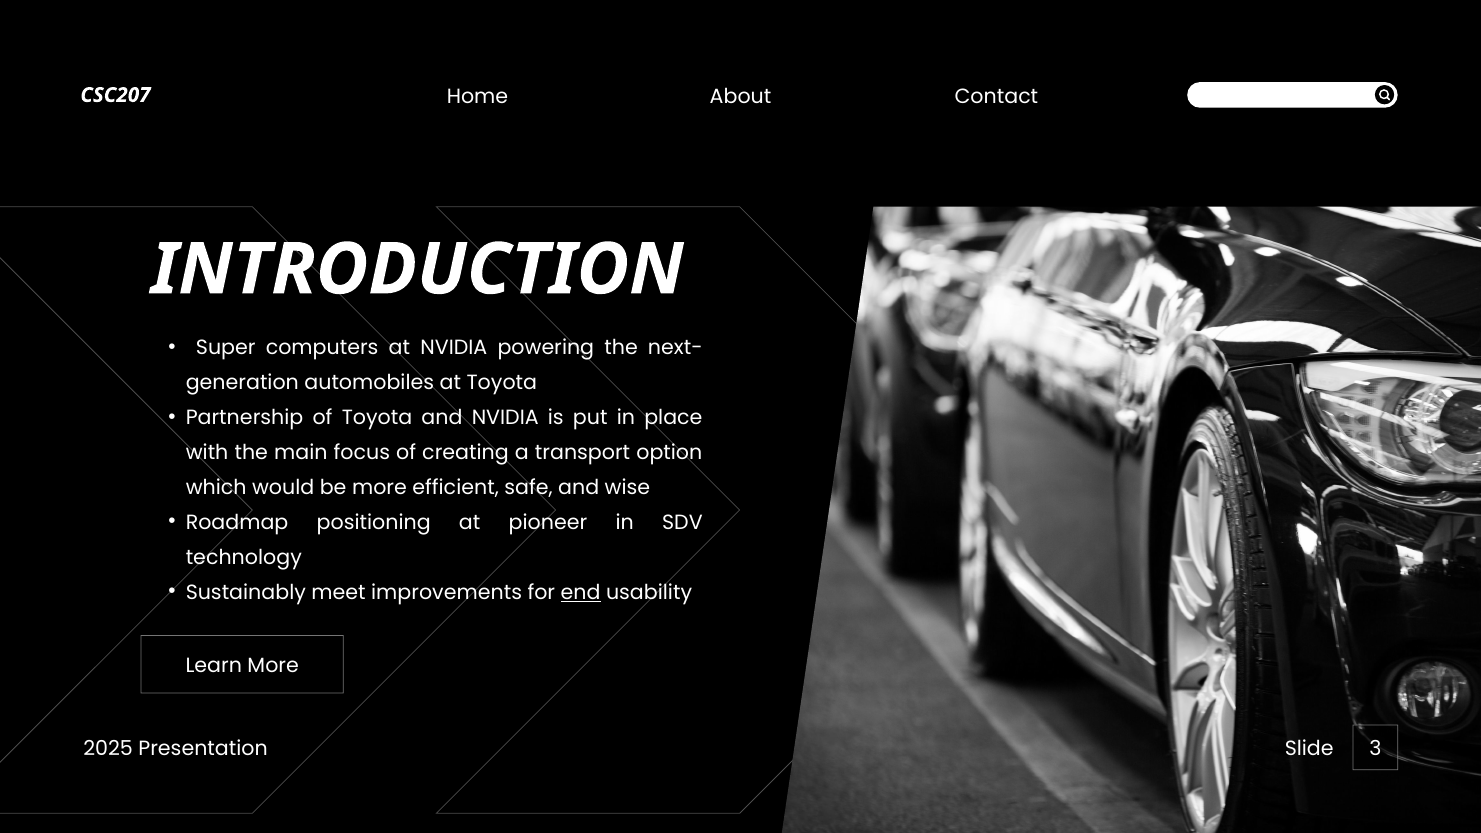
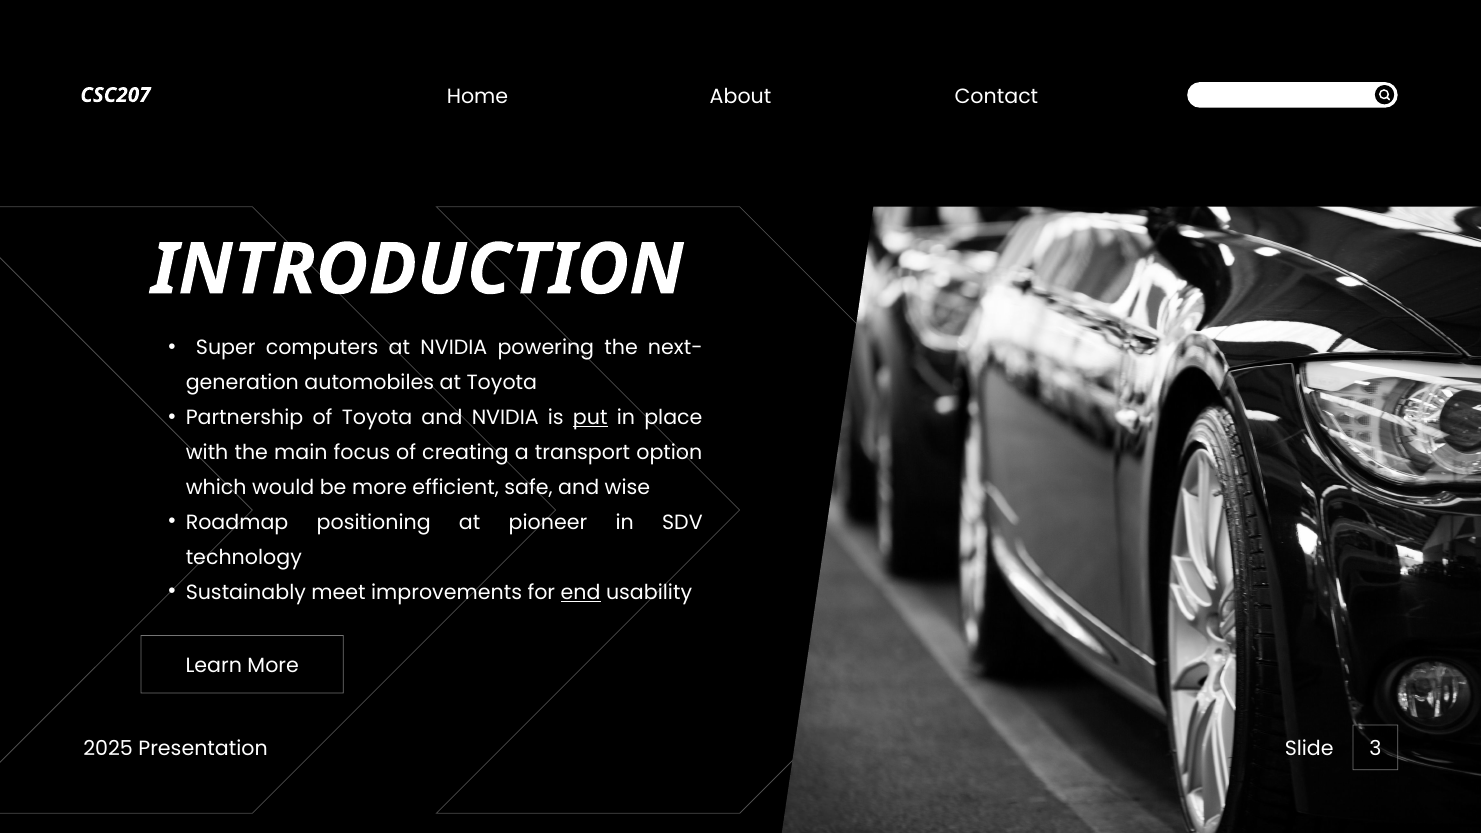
put underline: none -> present
